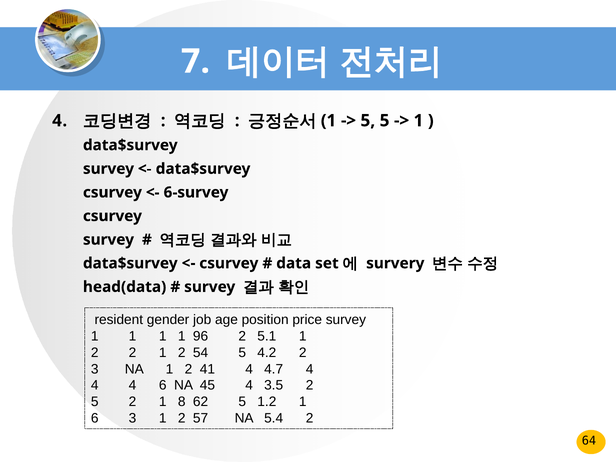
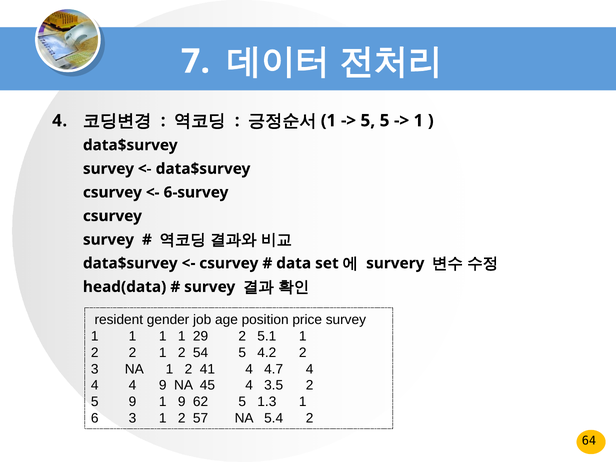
96: 96 -> 29
4 6: 6 -> 9
5 2: 2 -> 9
1 8: 8 -> 9
1.2: 1.2 -> 1.3
